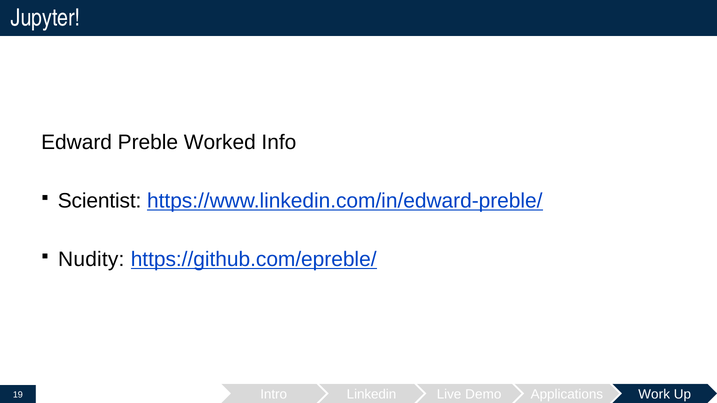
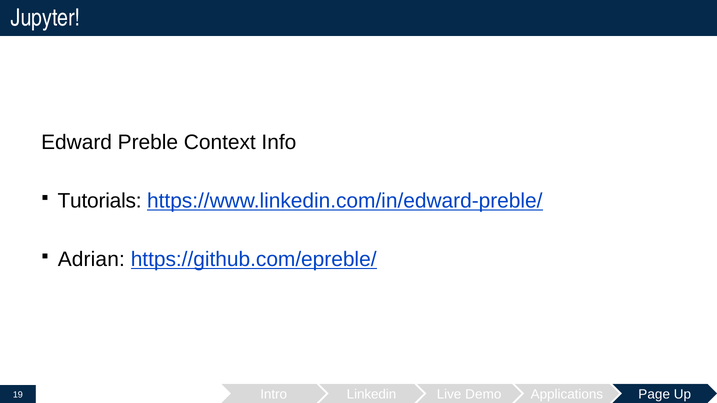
Worked: Worked -> Context
Scientist: Scientist -> Tutorials
Nudity: Nudity -> Adrian
Work: Work -> Page
